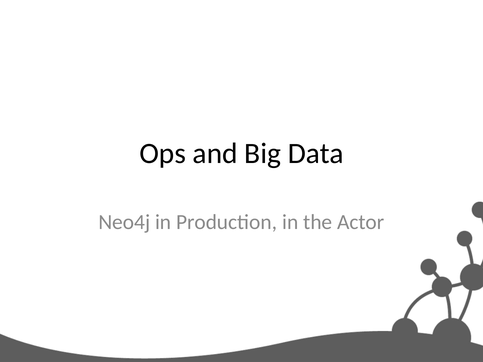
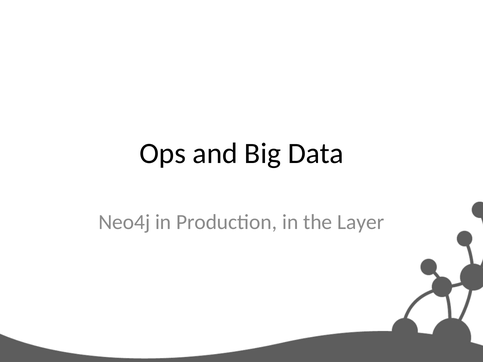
Actor: Actor -> Layer
